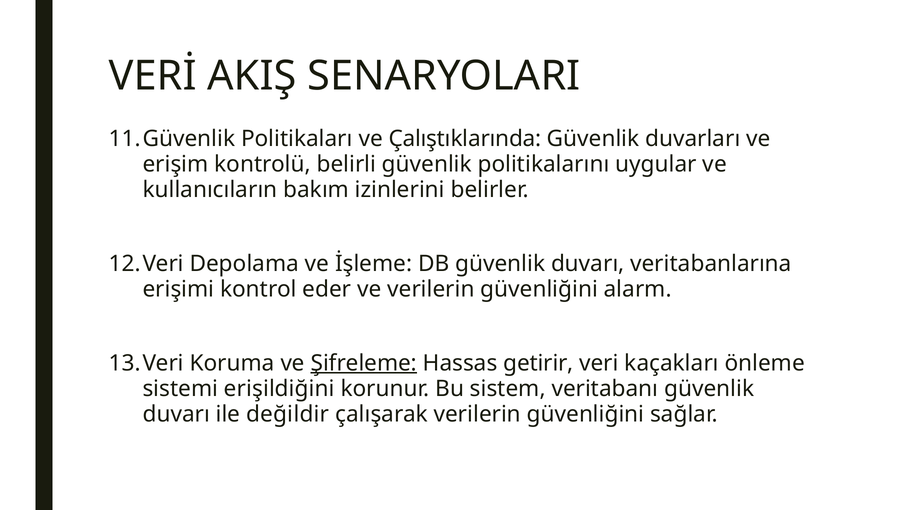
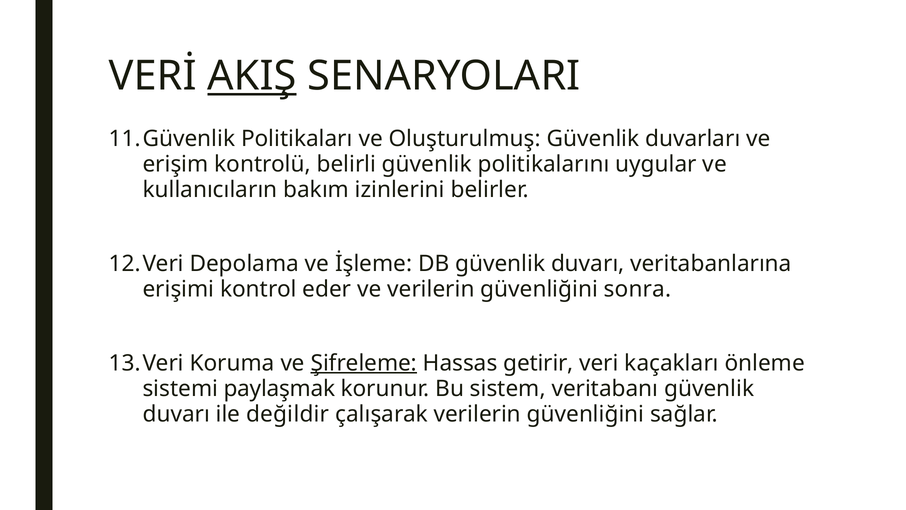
AKIŞ underline: none -> present
Çalıştıklarında: Çalıştıklarında -> Oluşturulmuş
alarm: alarm -> sonra
erişildiğini: erişildiğini -> paylaşmak
